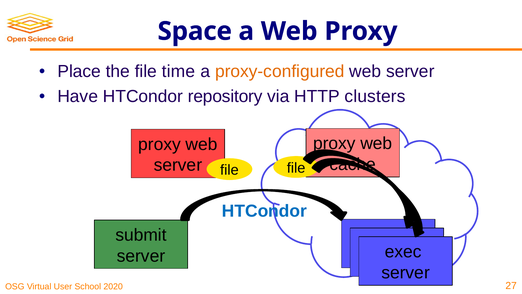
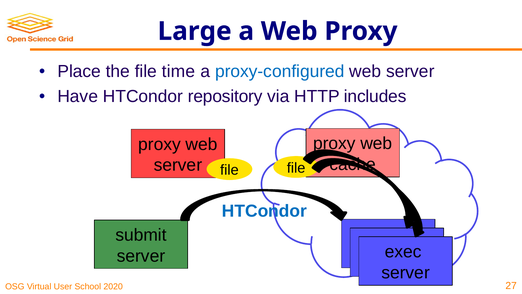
Space: Space -> Large
proxy-configured colour: orange -> blue
clusters: clusters -> includes
